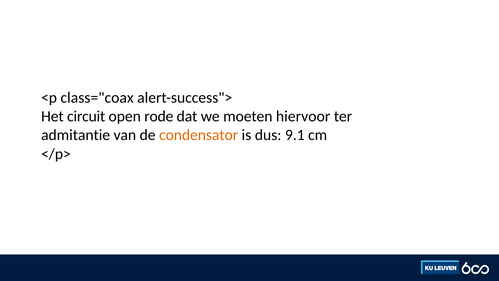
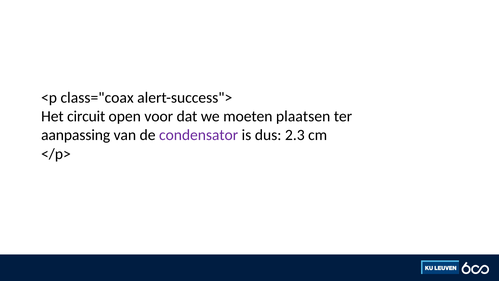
rode: rode -> voor
hiervoor: hiervoor -> plaatsen
admitantie: admitantie -> aanpassing
condensator colour: orange -> purple
9.1: 9.1 -> 2.3
